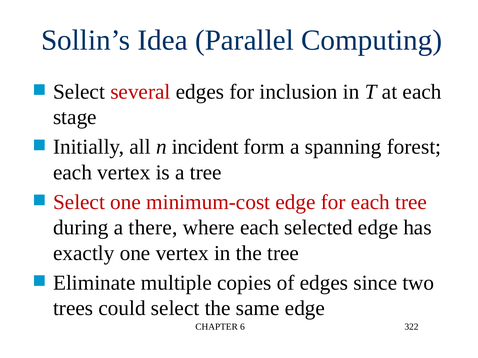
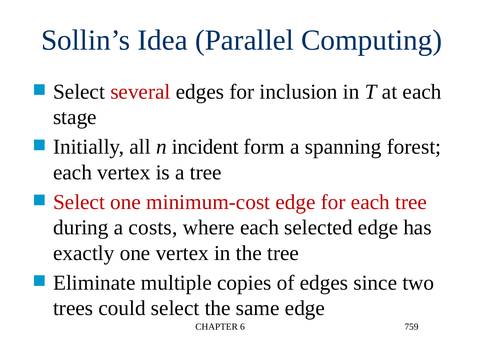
there: there -> costs
322: 322 -> 759
